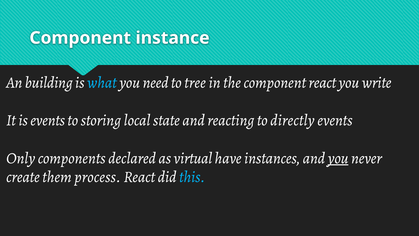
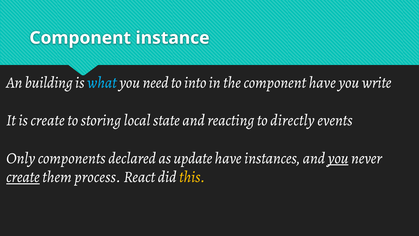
tree: tree -> into
component react: react -> have
is events: events -> create
virtual: virtual -> update
create at (23, 177) underline: none -> present
this colour: light blue -> yellow
